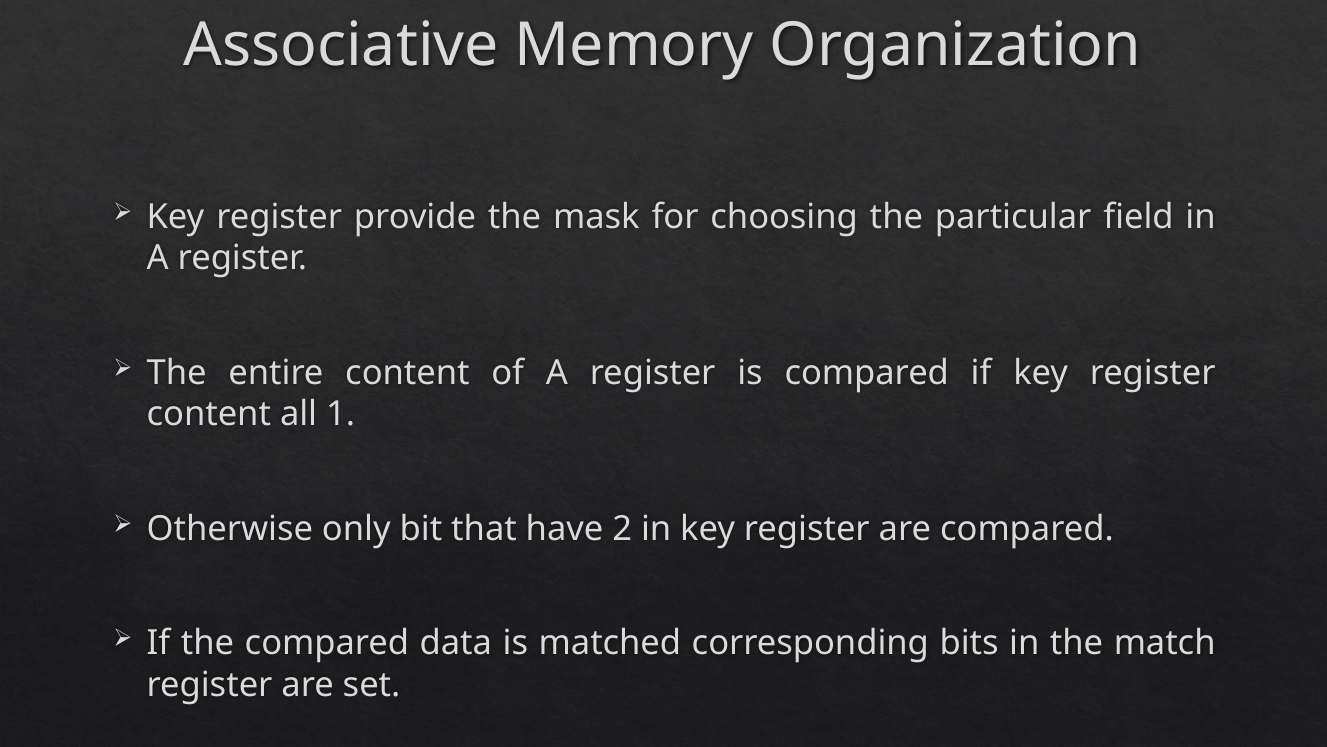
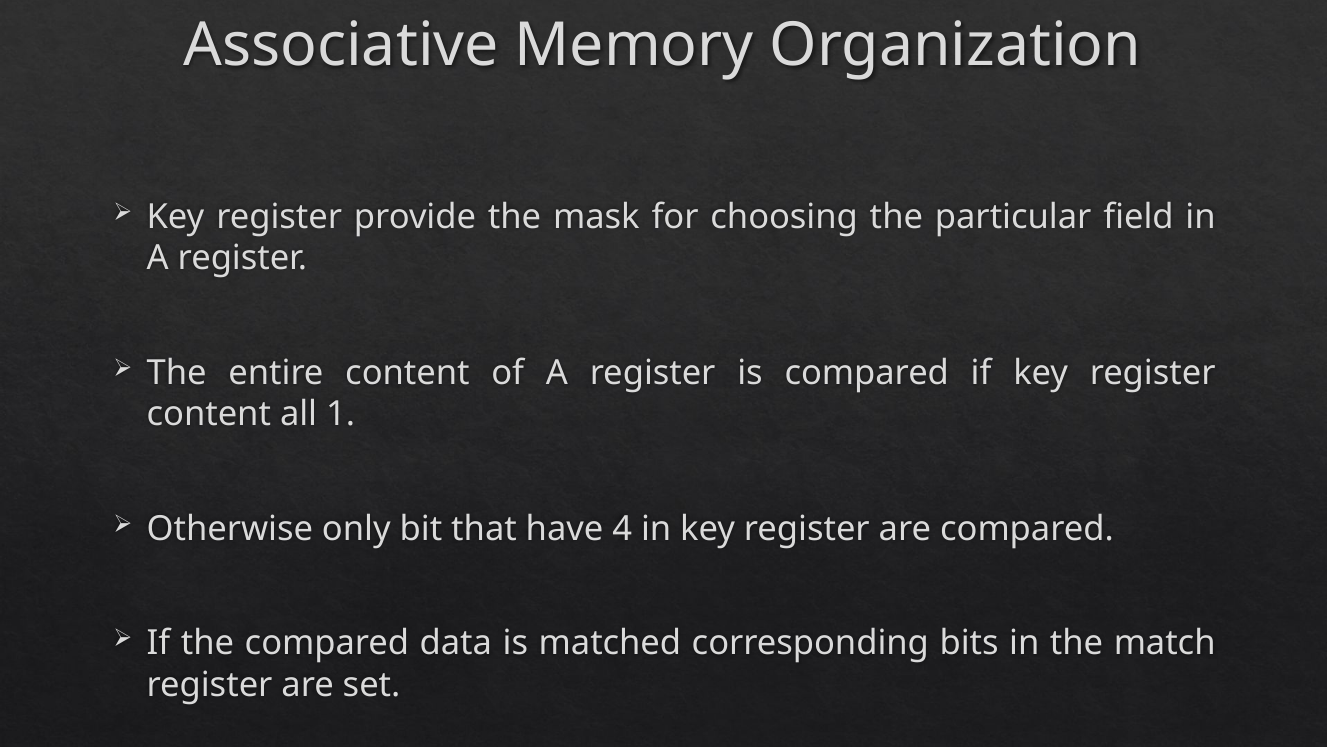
2: 2 -> 4
